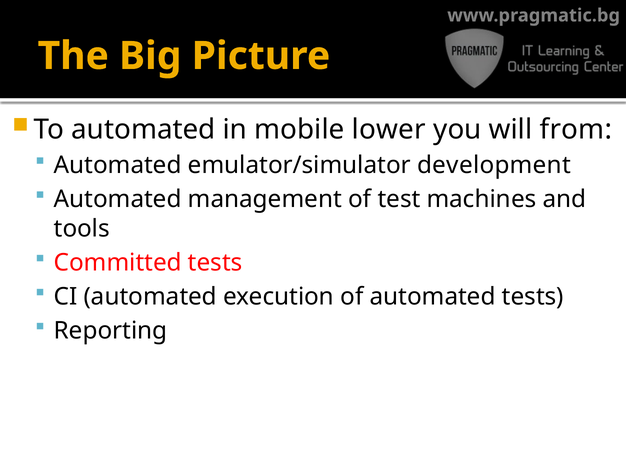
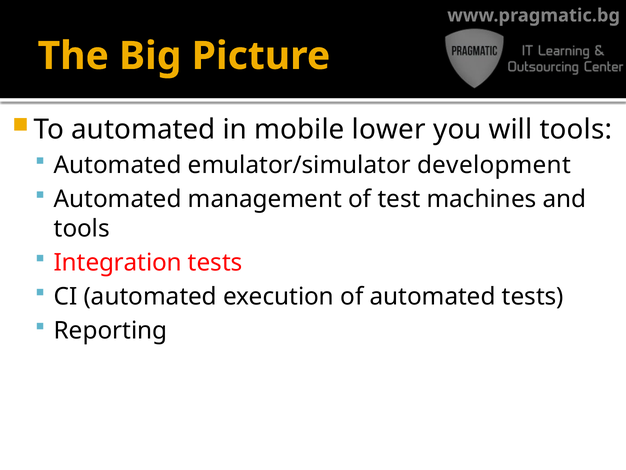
will from: from -> tools
Committed: Committed -> Integration
